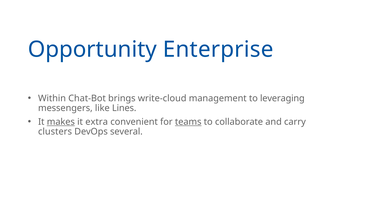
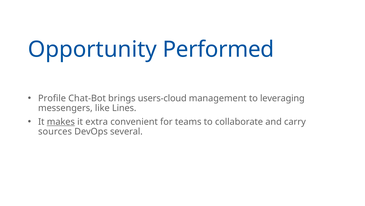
Enterprise: Enterprise -> Performed
Within: Within -> Profile
write-cloud: write-cloud -> users-cloud
teams underline: present -> none
clusters: clusters -> sources
